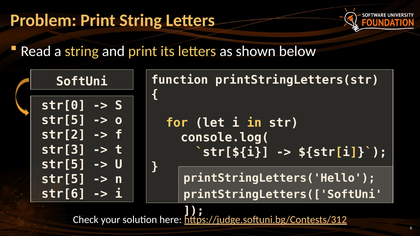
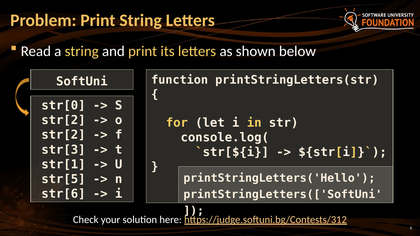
str[5 at (63, 120): str[5 -> str[2
str[5 at (63, 165): str[5 -> str[1
